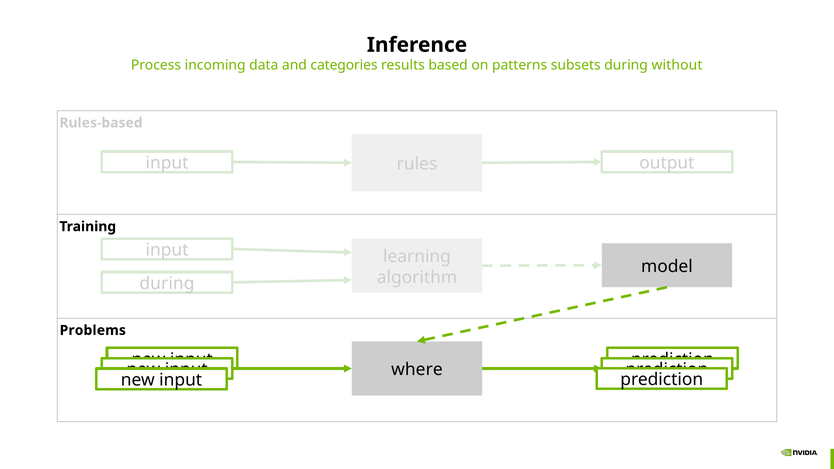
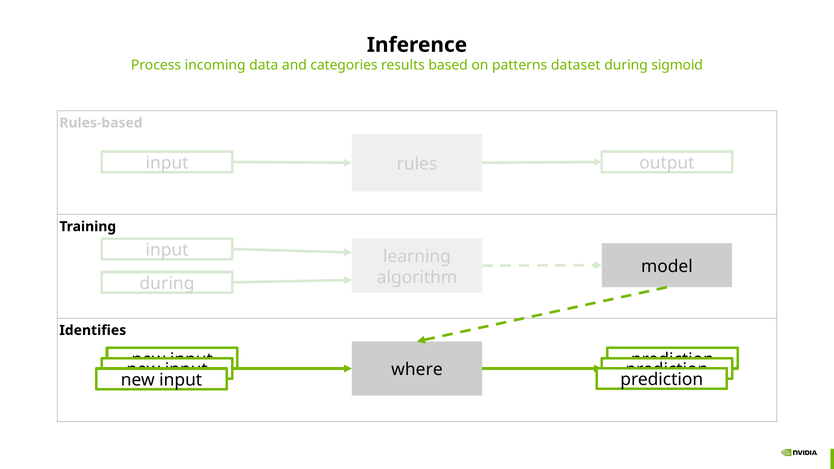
subsets: subsets -> dataset
without: without -> sigmoid
Problems: Problems -> Identifies
